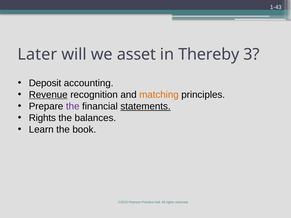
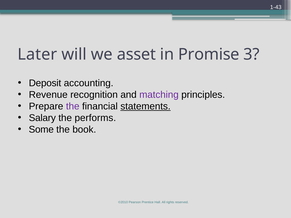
Thereby: Thereby -> Promise
Revenue underline: present -> none
matching colour: orange -> purple
Rights at (42, 118): Rights -> Salary
balances: balances -> performs
Learn: Learn -> Some
